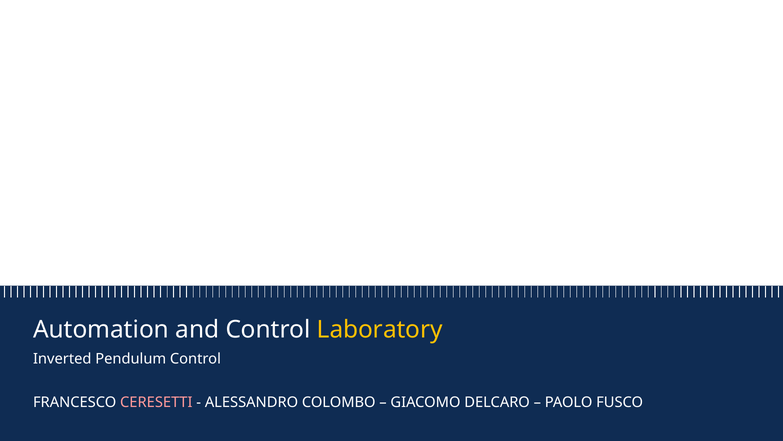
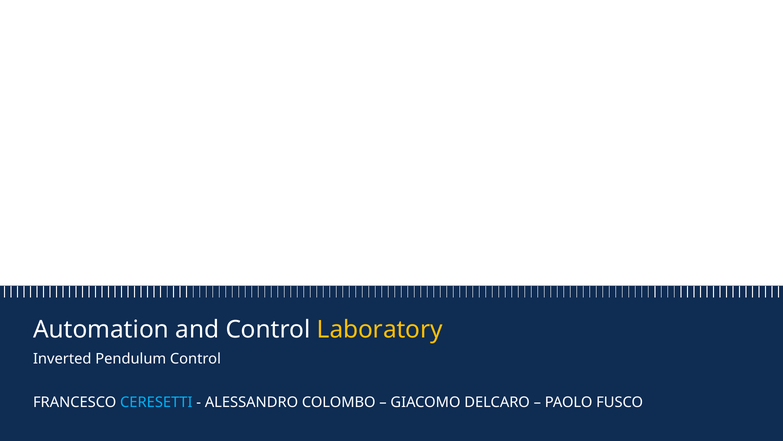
CERESETTI colour: pink -> light blue
